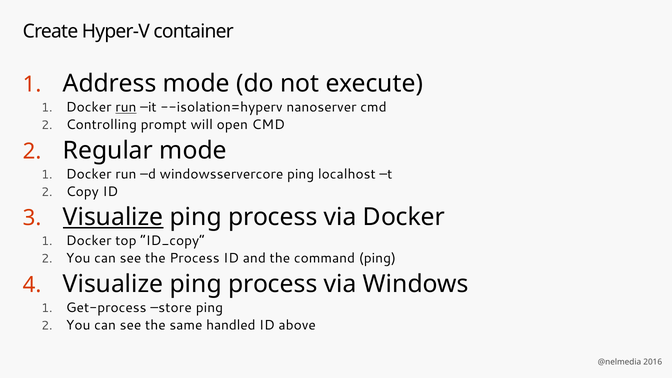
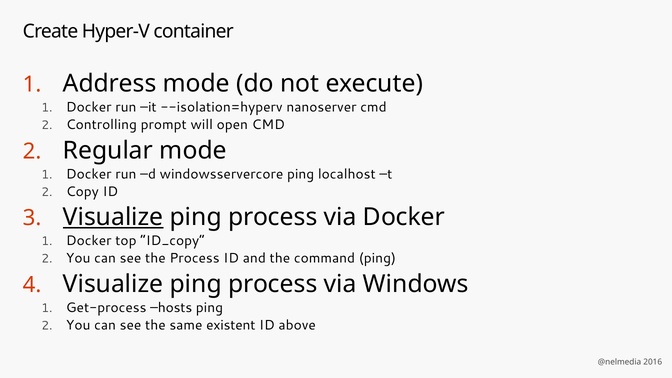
run at (126, 107) underline: present -> none
store: store -> hosts
handled: handled -> existent
